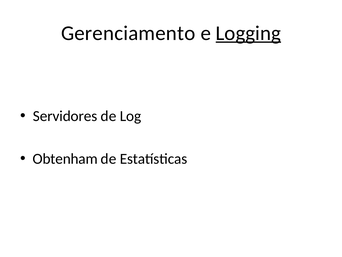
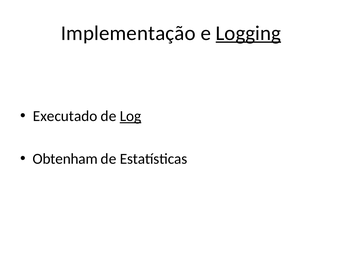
Gerenciamento: Gerenciamento -> Implementação
Servidores: Servidores -> Executado
Log underline: none -> present
